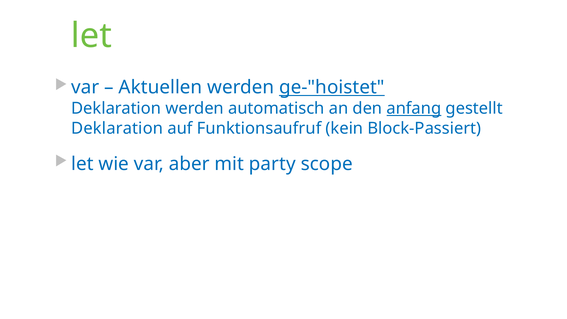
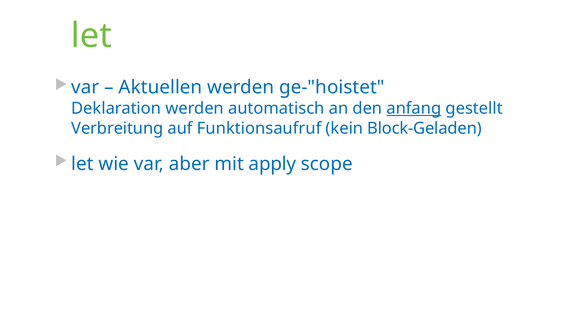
ge-"hoistet underline: present -> none
Deklaration at (117, 128): Deklaration -> Verbreitung
Block-Passiert: Block-Passiert -> Block-Geladen
party: party -> apply
